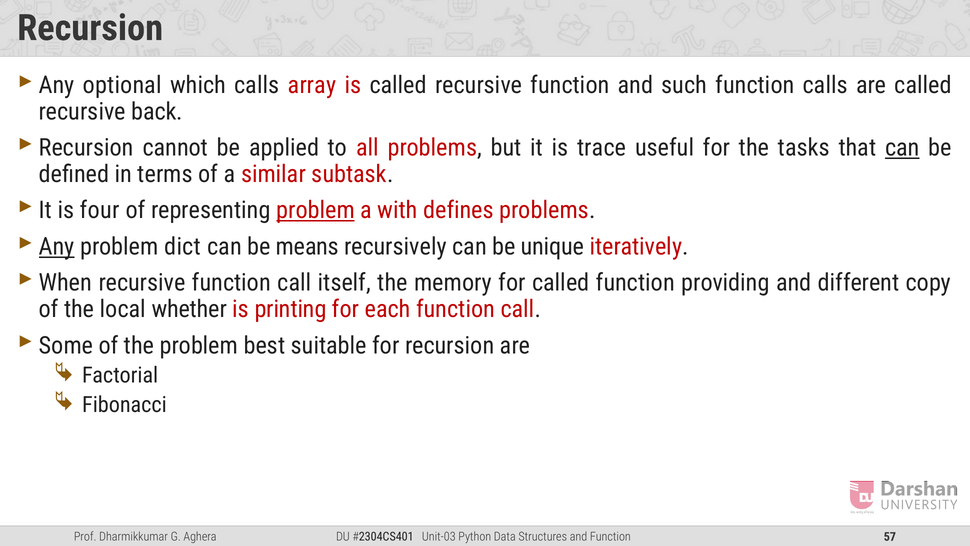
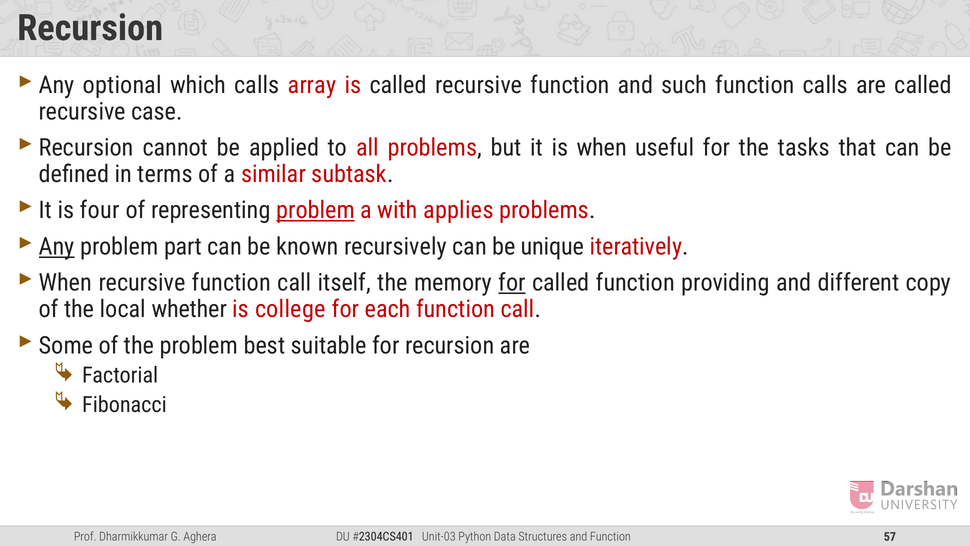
back: back -> case
is trace: trace -> when
can at (902, 148) underline: present -> none
defines: defines -> applies
dict: dict -> part
means: means -> known
for at (512, 283) underline: none -> present
printing: printing -> college
